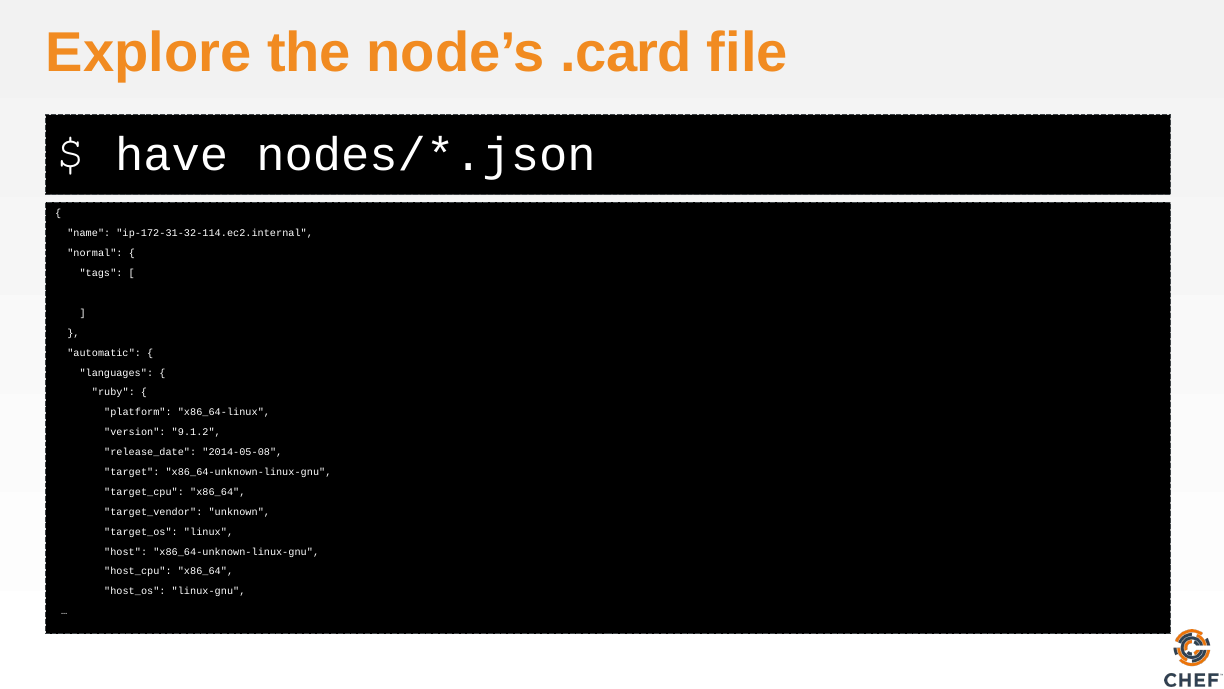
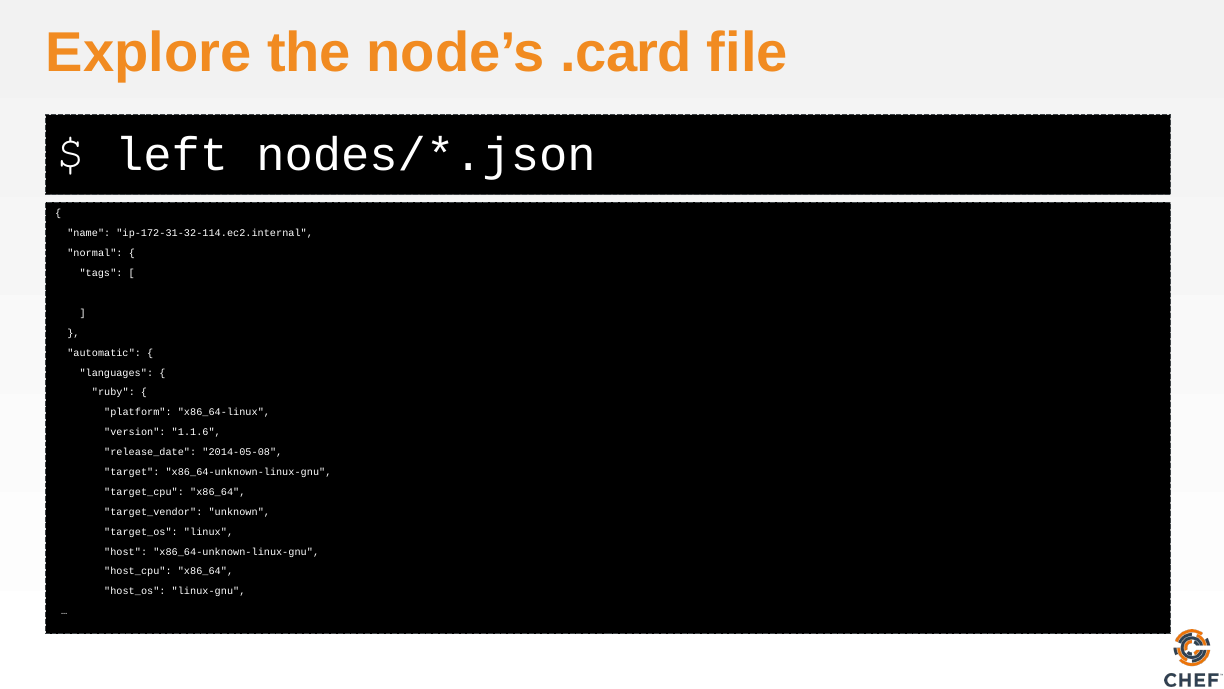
have: have -> left
9.1.2: 9.1.2 -> 1.1.6
